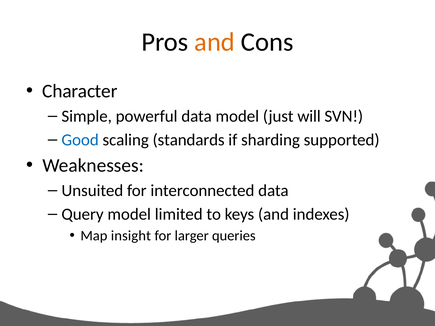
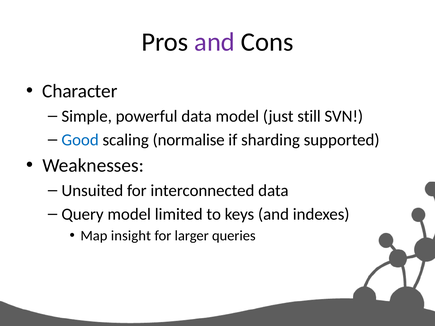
and at (215, 42) colour: orange -> purple
will: will -> still
standards: standards -> normalise
